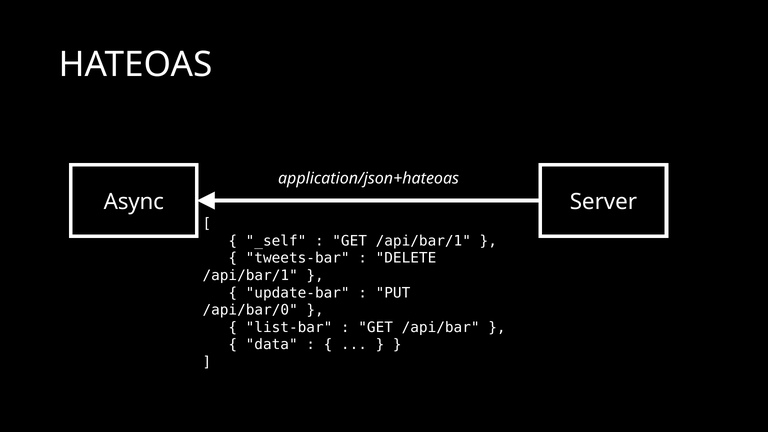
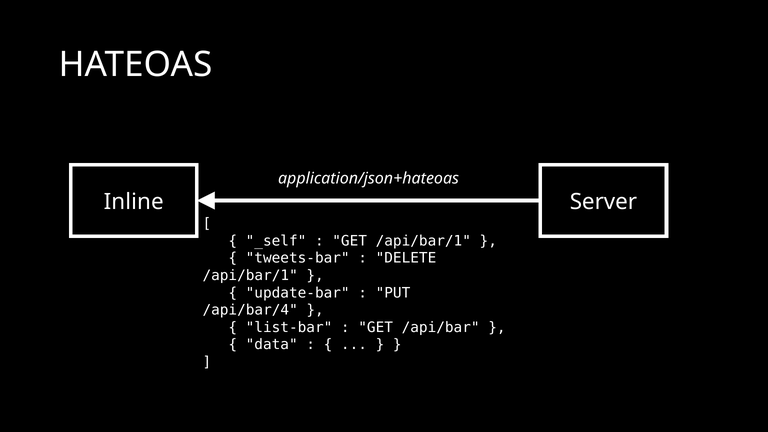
Async: Async -> Inline
/api/bar/0: /api/bar/0 -> /api/bar/4
